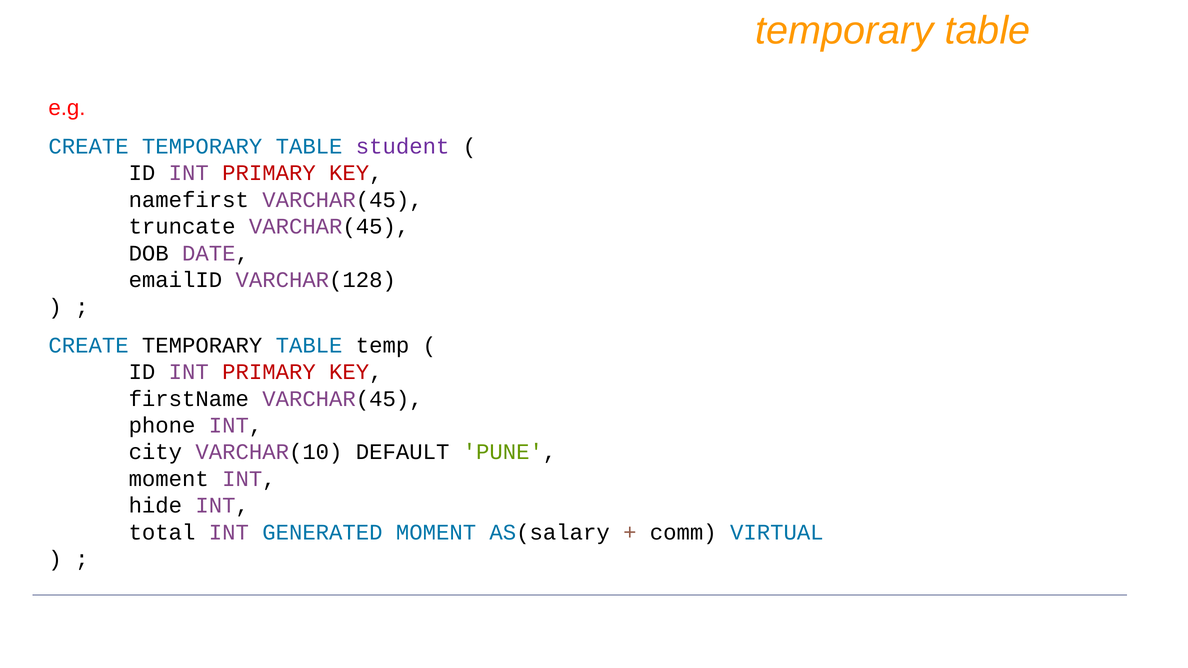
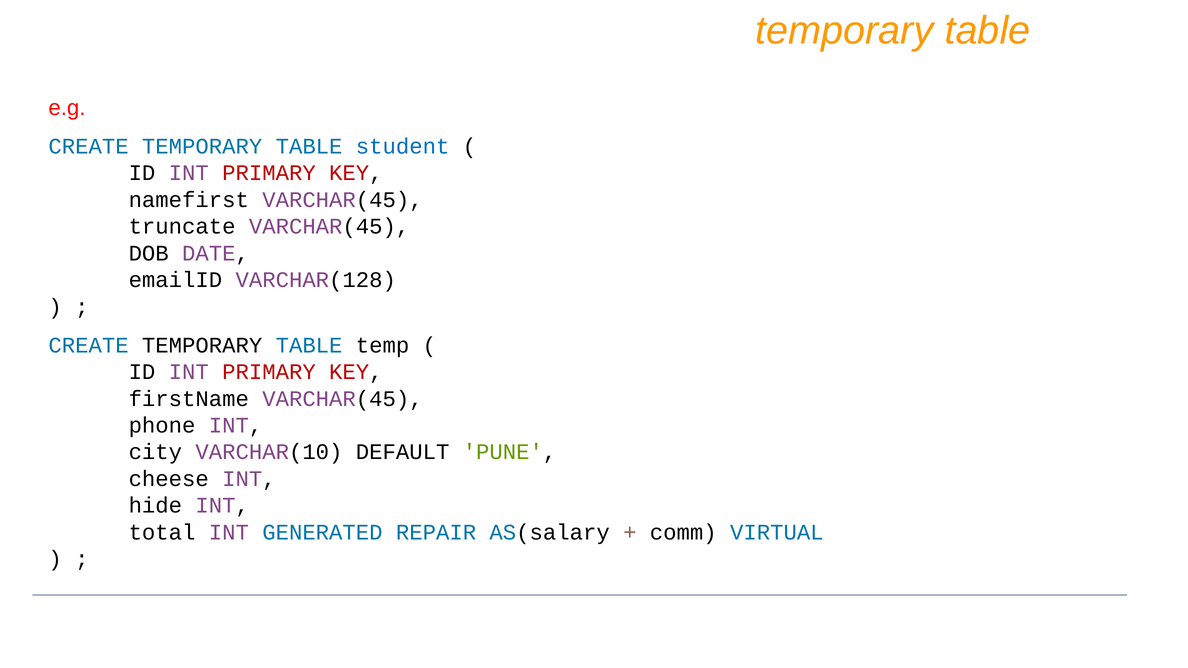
student colour: purple -> blue
moment at (169, 479): moment -> cheese
GENERATED MOMENT: MOMENT -> REPAIR
